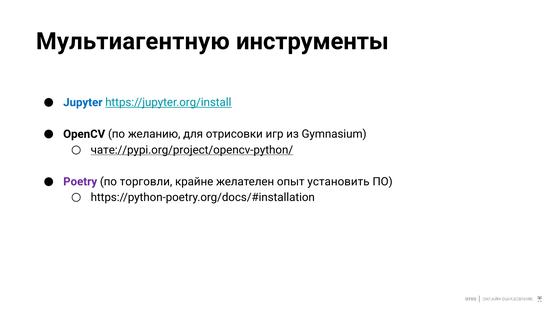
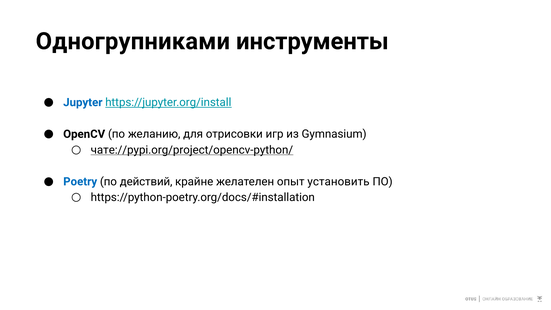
Мультиагентную: Мультиагентную -> Одногрупниками
Poetry colour: purple -> blue
торговли: торговли -> действий
